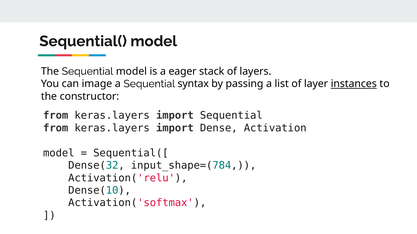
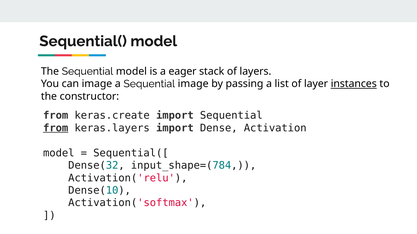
Sequential syntax: syntax -> image
keras.layers at (112, 116): keras.layers -> keras.create
from at (56, 128) underline: none -> present
